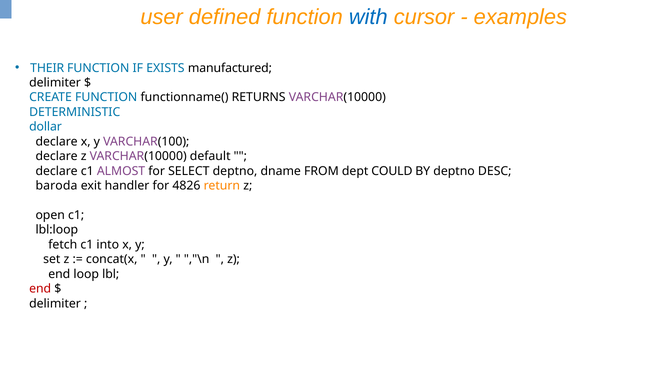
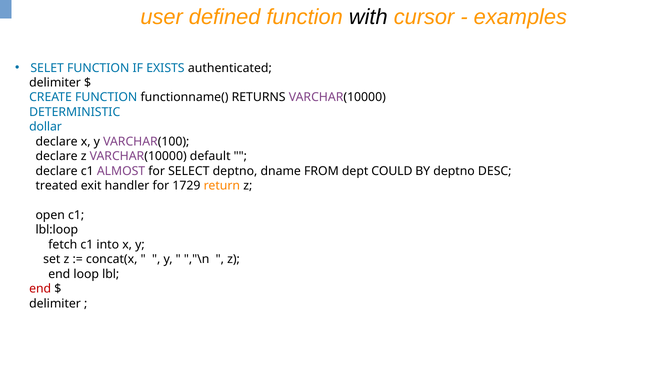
with colour: blue -> black
THEIR: THEIR -> SELET
manufactured: manufactured -> authenticated
baroda: baroda -> treated
4826: 4826 -> 1729
